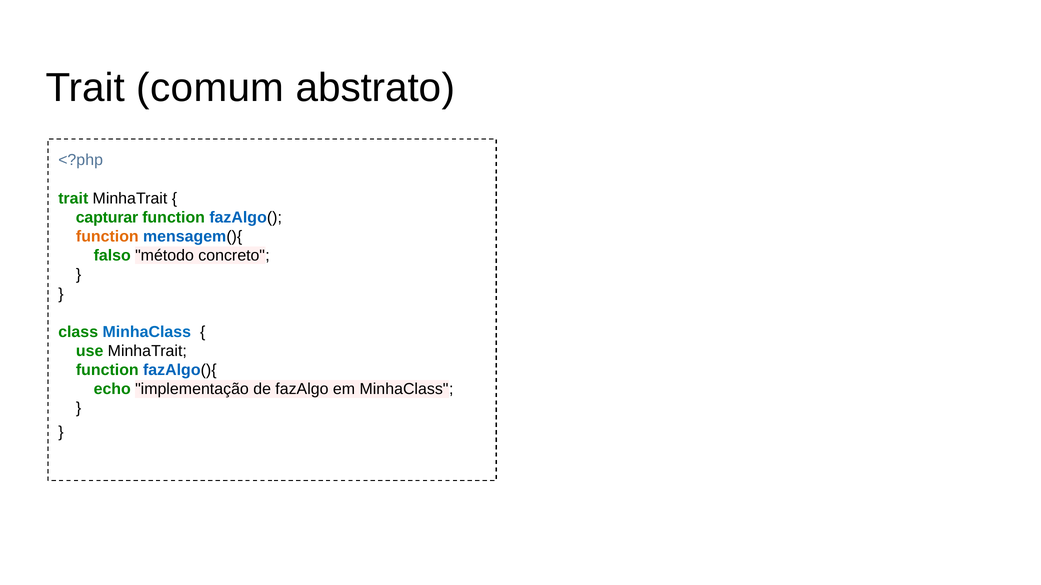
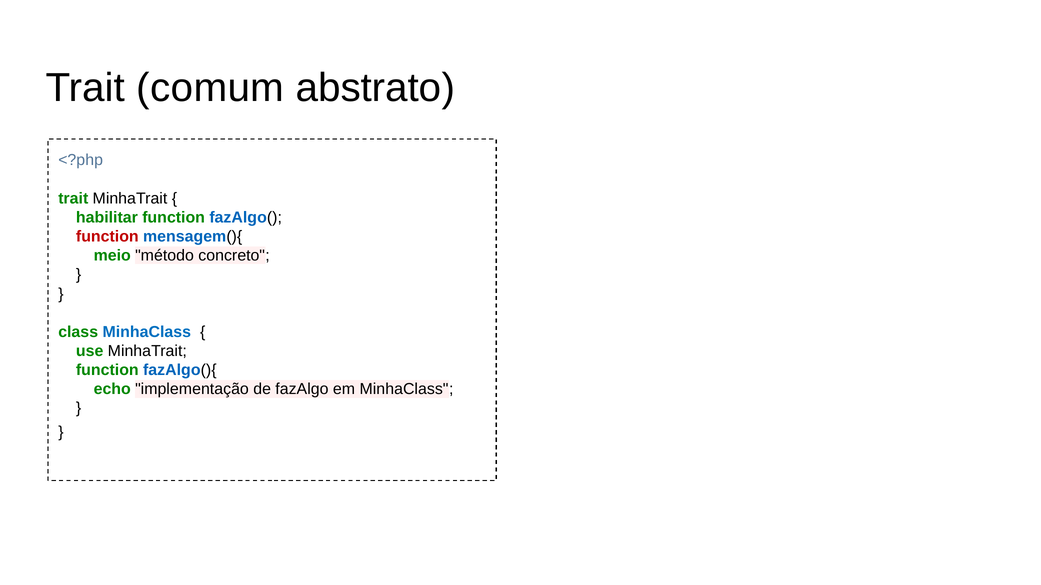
capturar: capturar -> habilitar
function at (107, 237) colour: orange -> red
falso: falso -> meio
